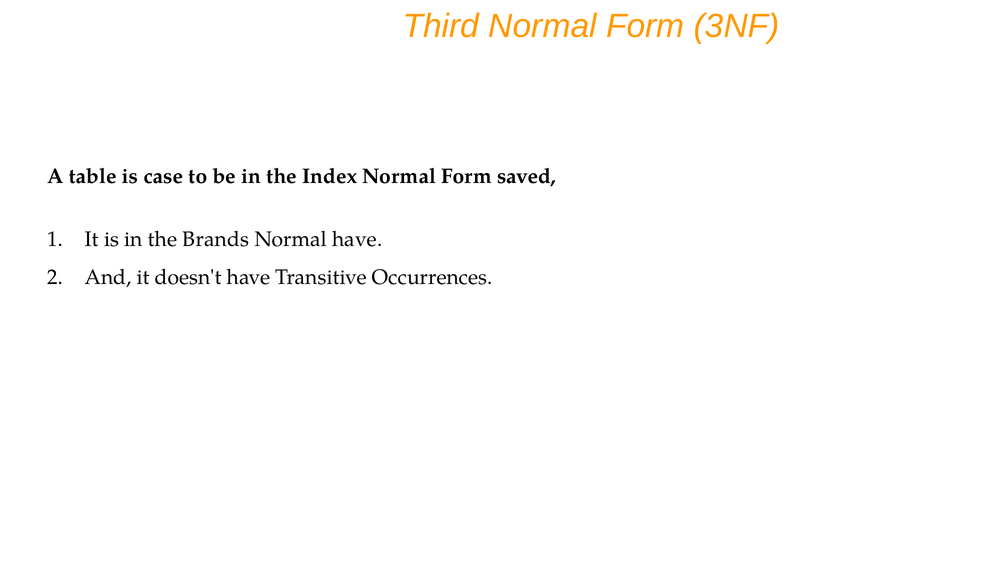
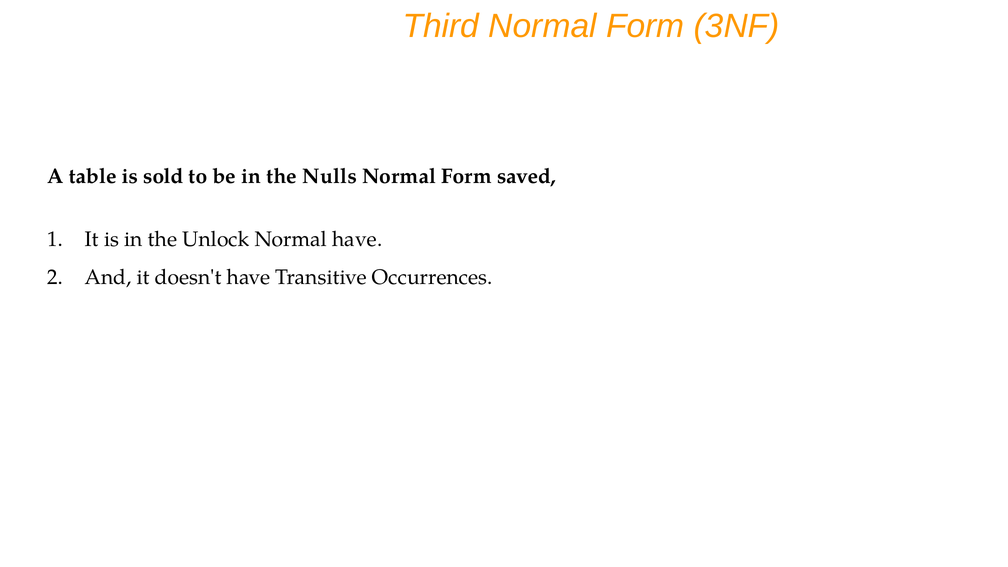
case: case -> sold
Index: Index -> Nulls
Brands: Brands -> Unlock
